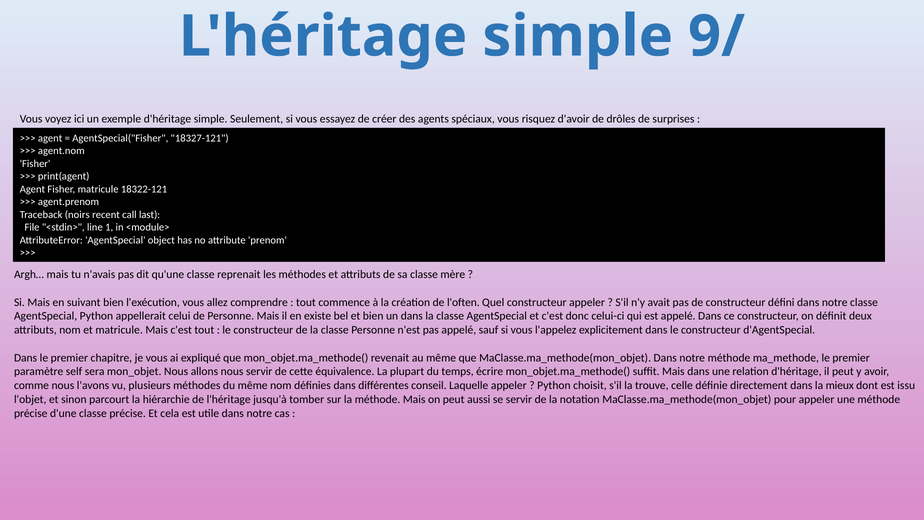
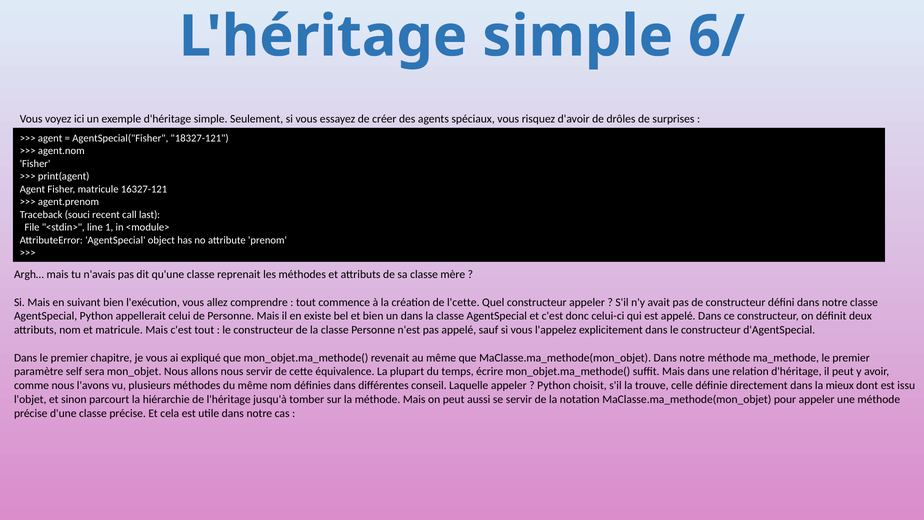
9/: 9/ -> 6/
18322-121: 18322-121 -> 16327-121
noirs: noirs -> souci
l'often: l'often -> l'cette
